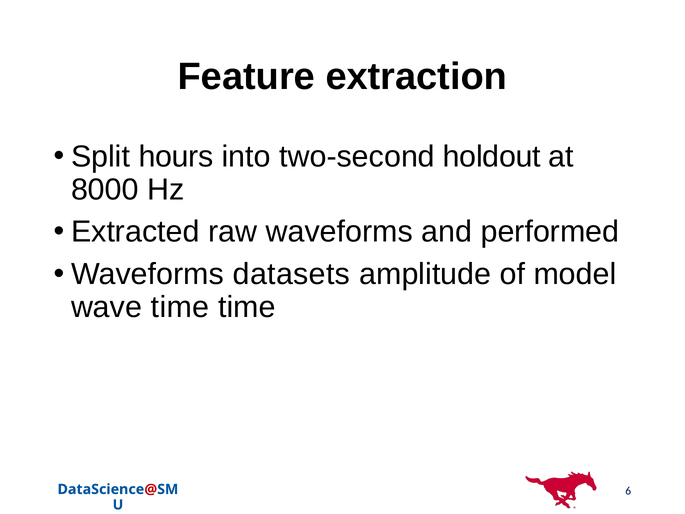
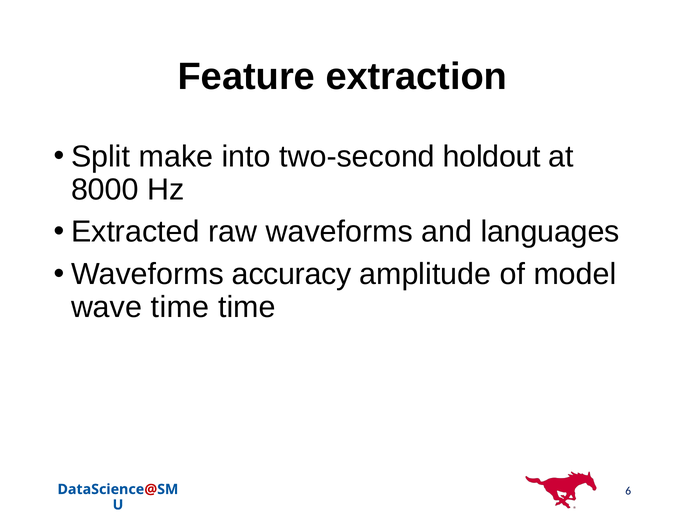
hours: hours -> make
performed: performed -> languages
datasets: datasets -> accuracy
